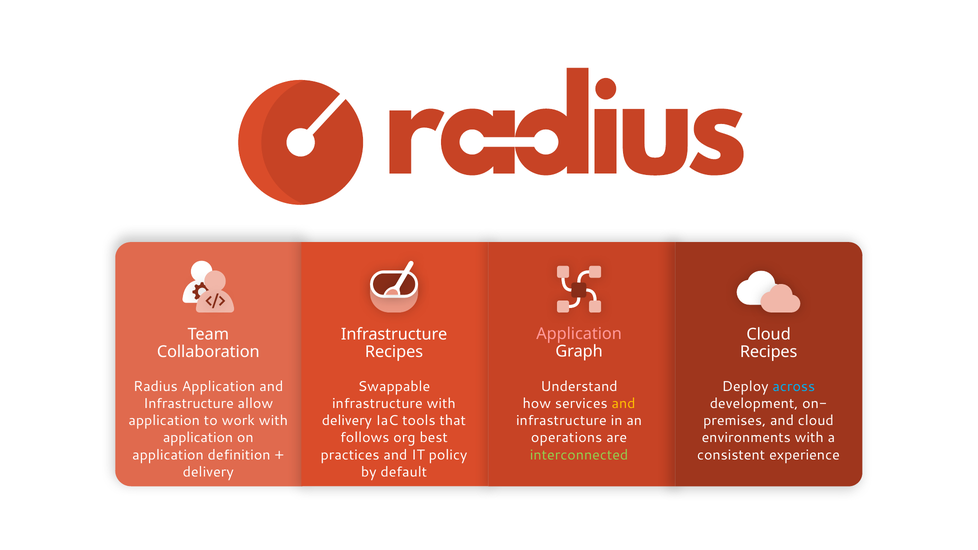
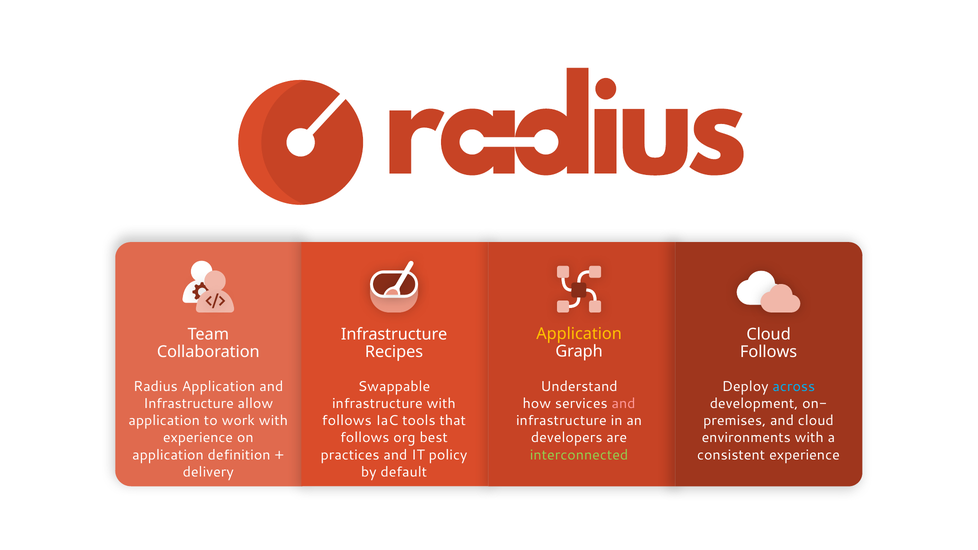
Application at (579, 334) colour: pink -> yellow
Recipes at (769, 352): Recipes -> Follows
and at (624, 404) colour: yellow -> pink
delivery at (347, 421): delivery -> follows
application at (198, 438): application -> experience
operations: operations -> developers
